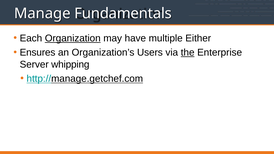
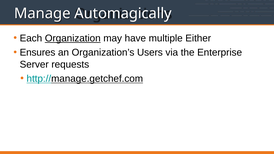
Fundamentals: Fundamentals -> Automagically
the underline: present -> none
whipping: whipping -> requests
